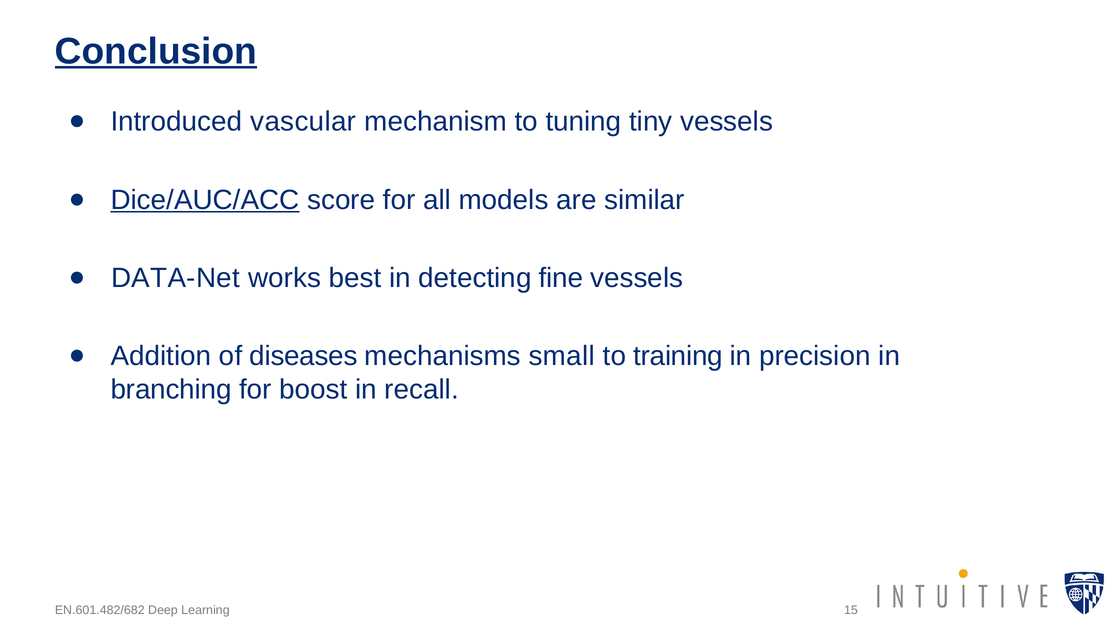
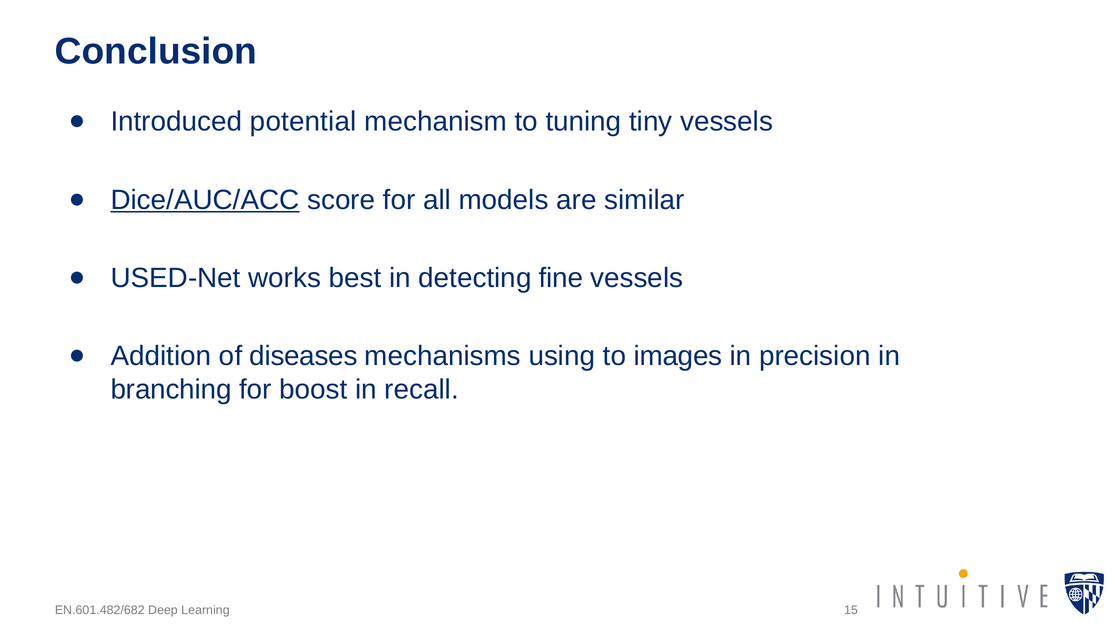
Conclusion underline: present -> none
vascular: vascular -> potential
DATA-Net: DATA-Net -> USED-Net
small: small -> using
training: training -> images
